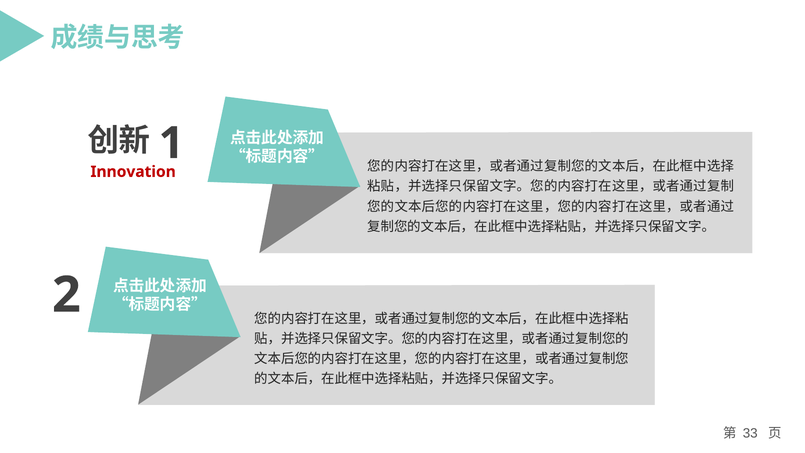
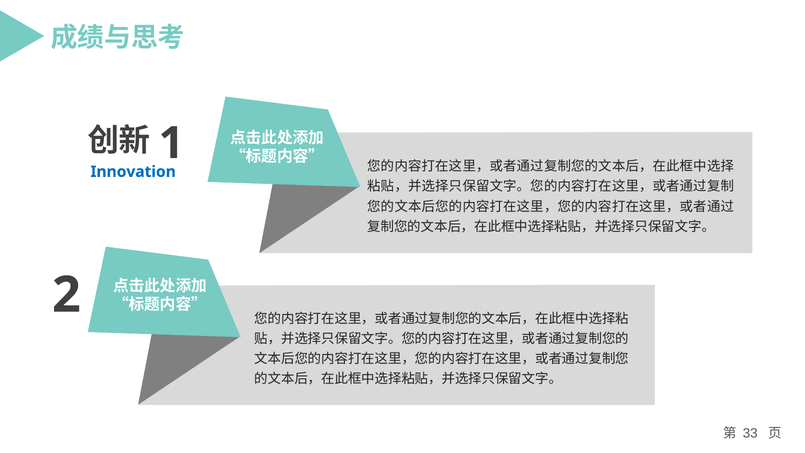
Innovation colour: red -> blue
